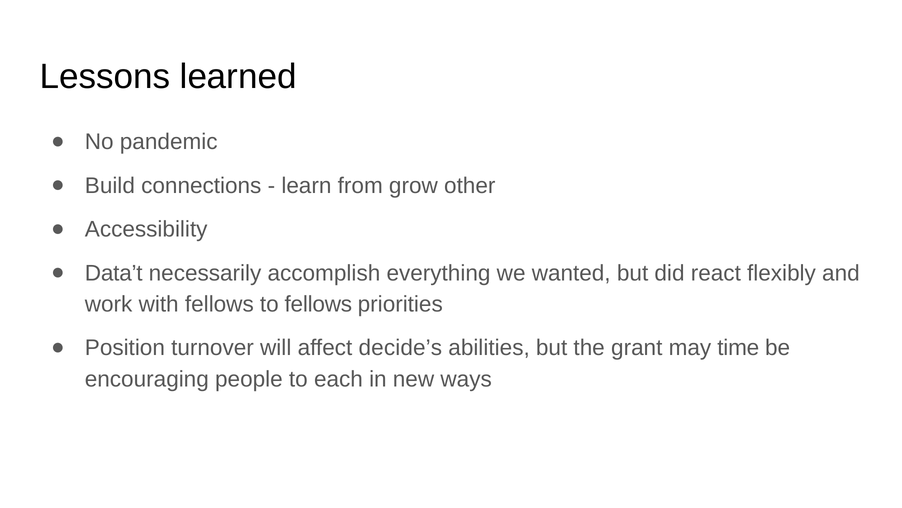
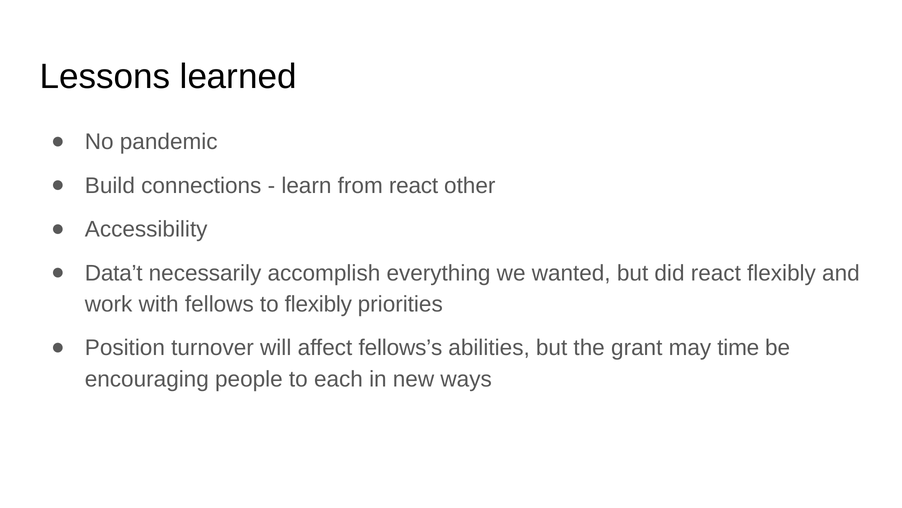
from grow: grow -> react
to fellows: fellows -> flexibly
decide’s: decide’s -> fellows’s
